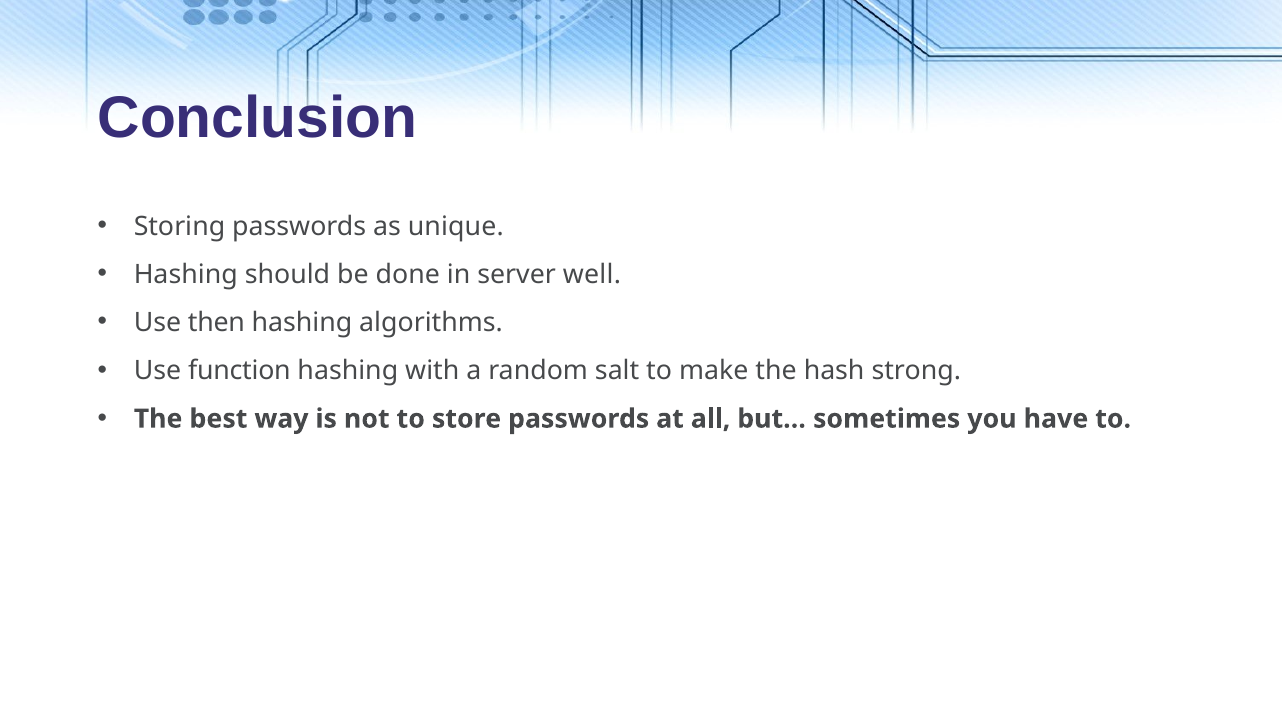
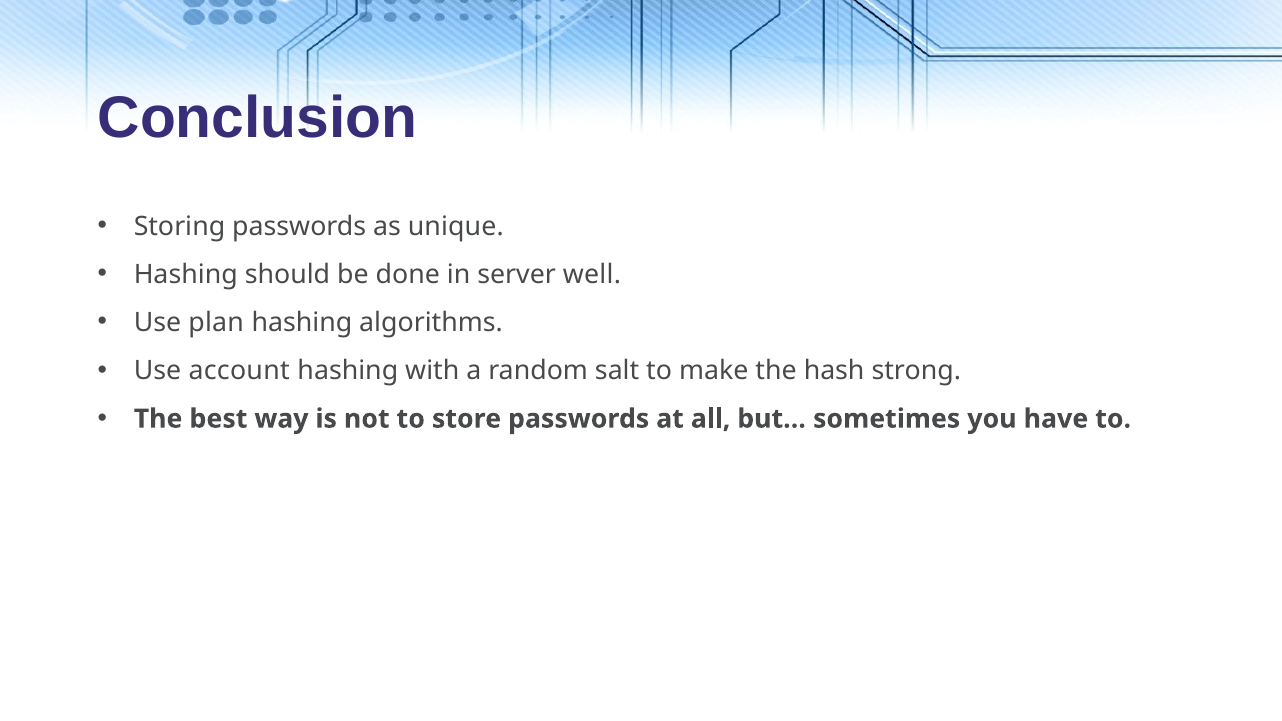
then: then -> plan
function: function -> account
